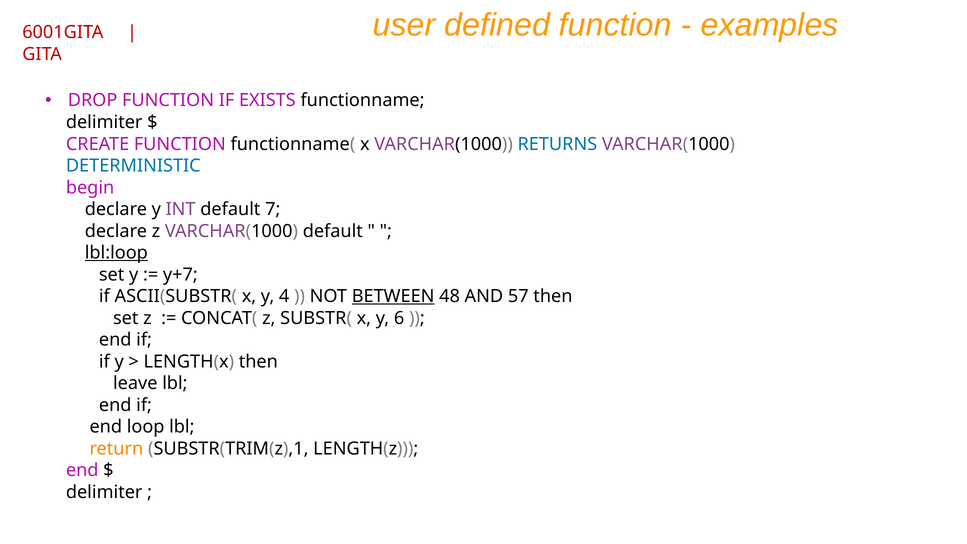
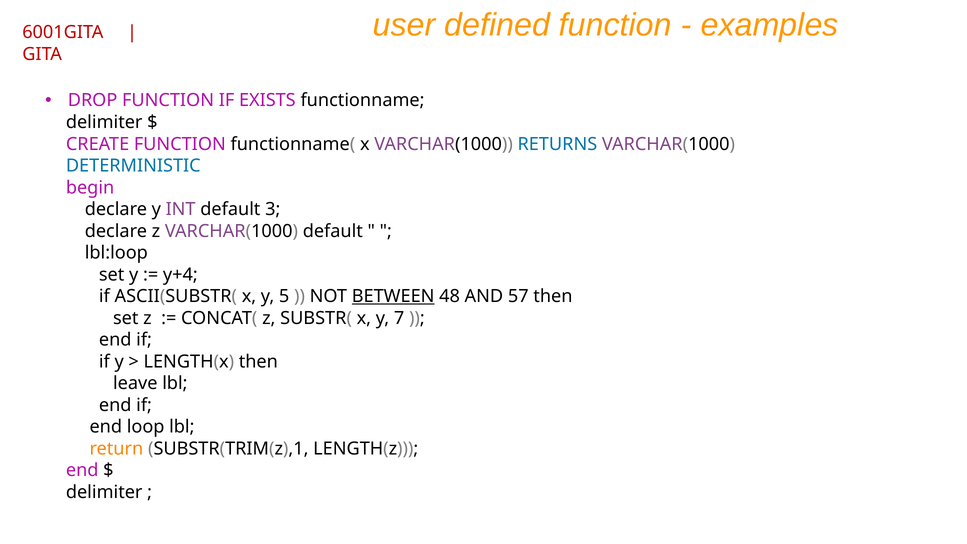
7: 7 -> 3
lbl:loop underline: present -> none
y+7: y+7 -> y+4
4: 4 -> 5
6: 6 -> 7
